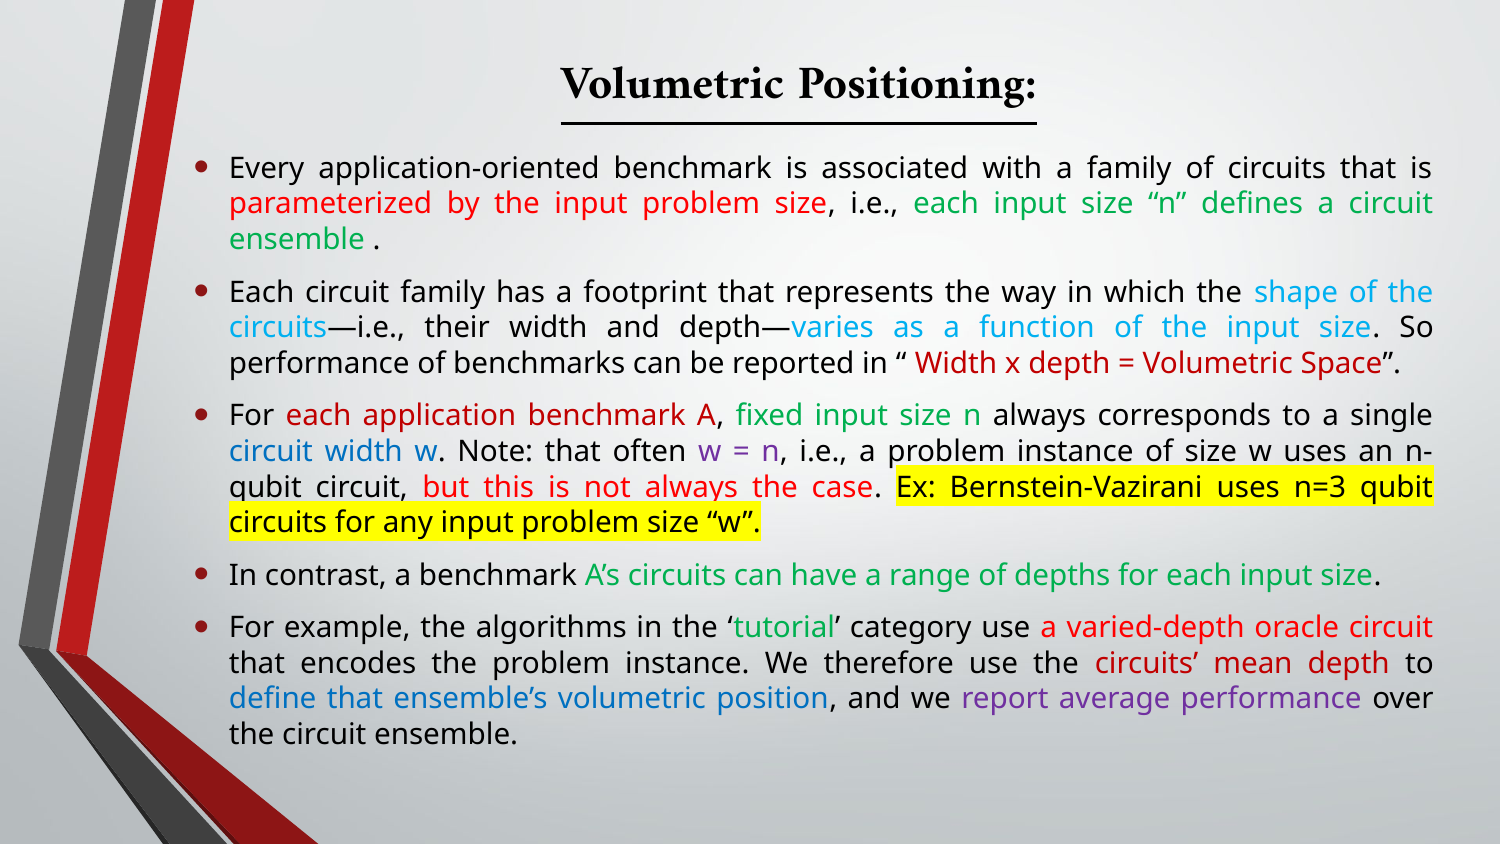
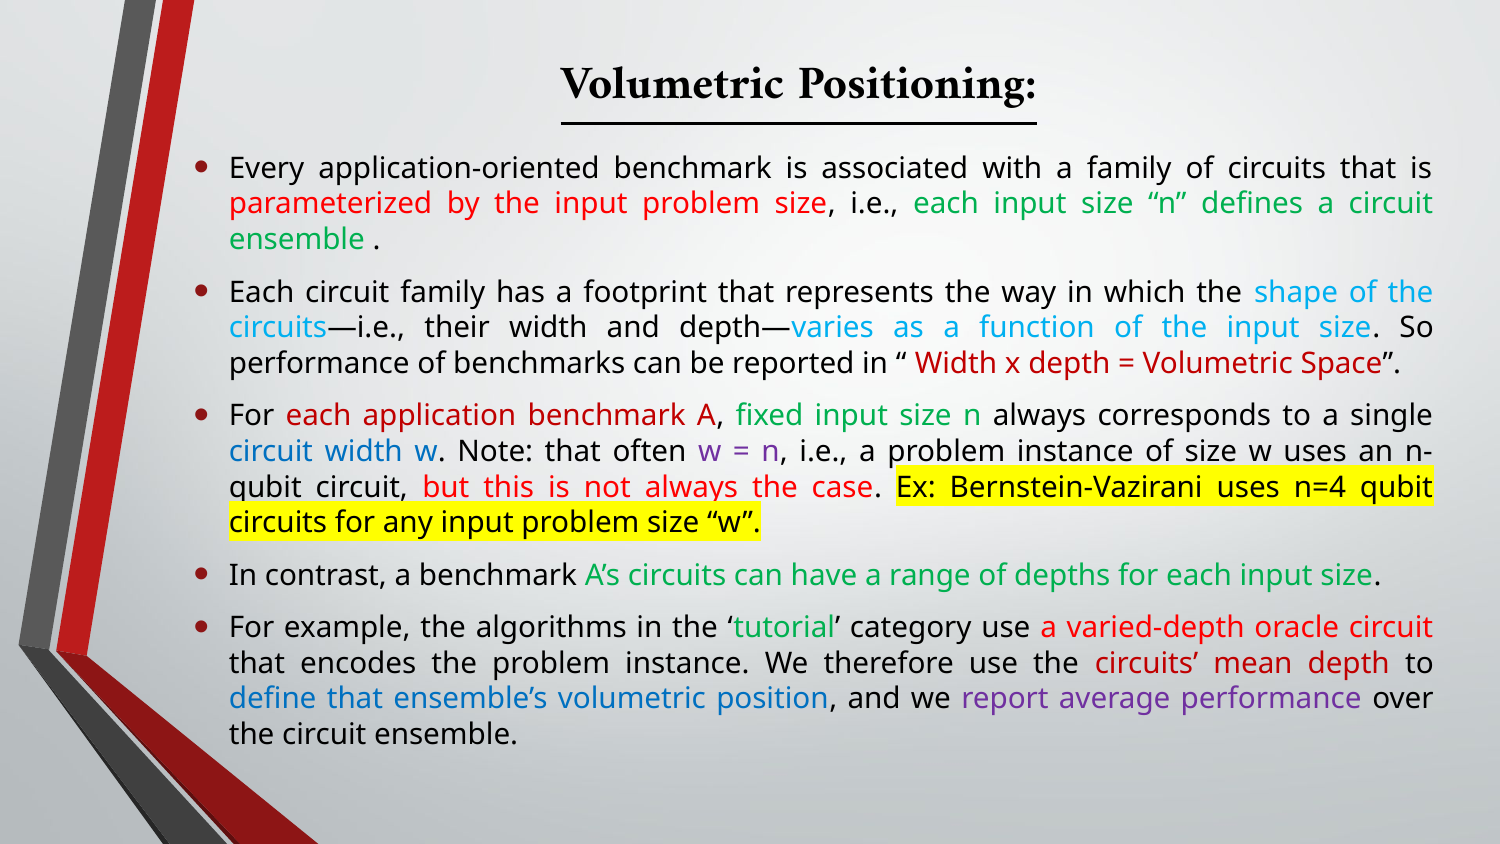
n=3: n=3 -> n=4
